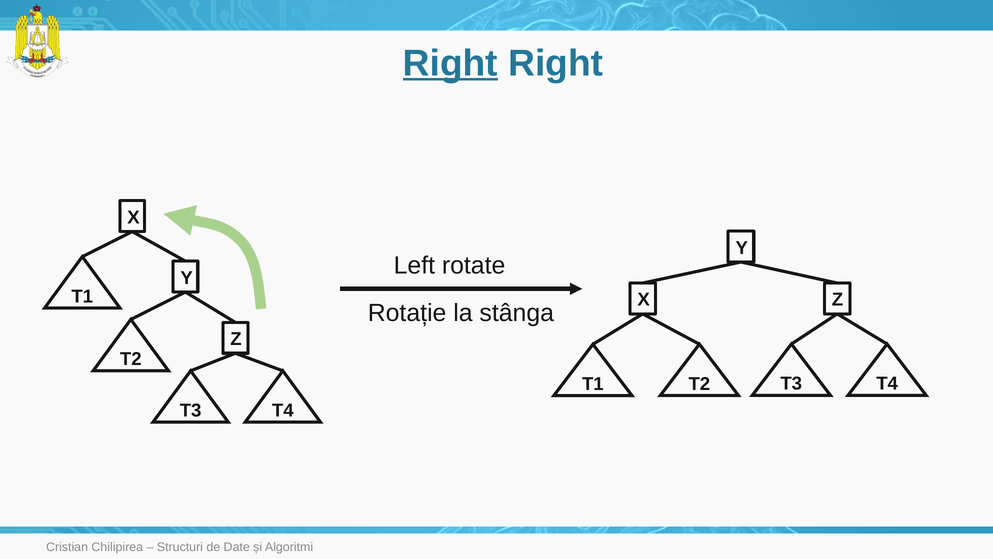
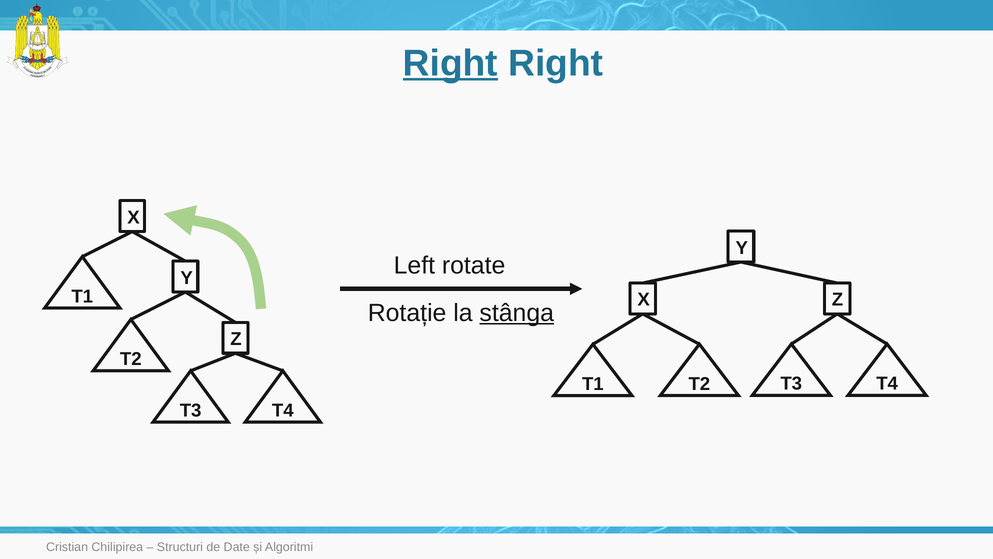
stânga underline: none -> present
